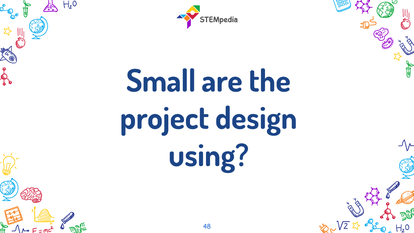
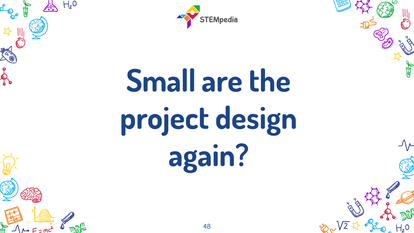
using: using -> again
